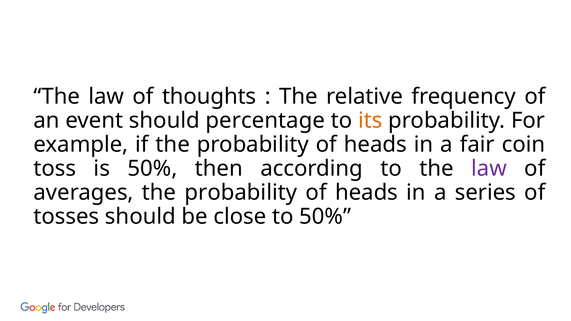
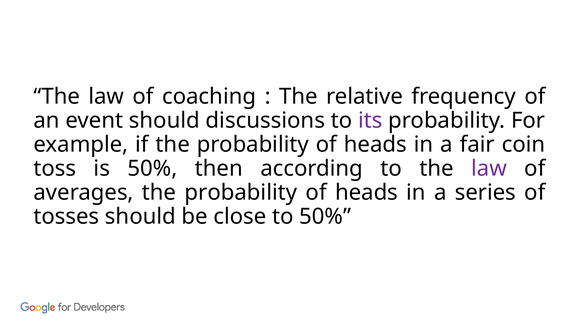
thoughts: thoughts -> coaching
percentage: percentage -> discussions
its colour: orange -> purple
